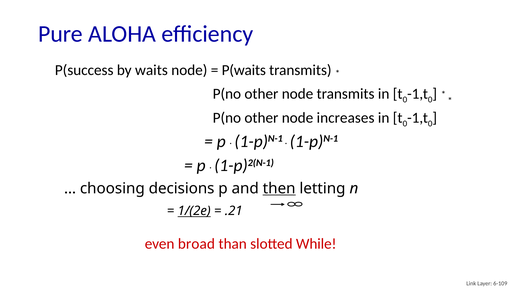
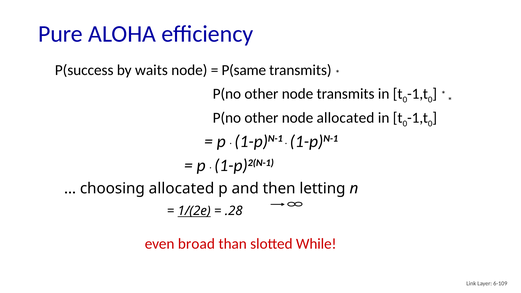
P(waits: P(waits -> P(same
node increases: increases -> allocated
choosing decisions: decisions -> allocated
then underline: present -> none
.21: .21 -> .28
